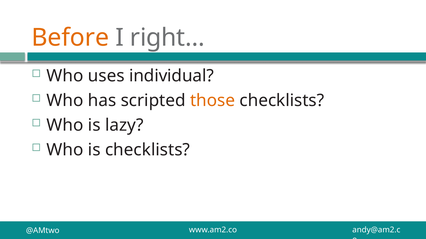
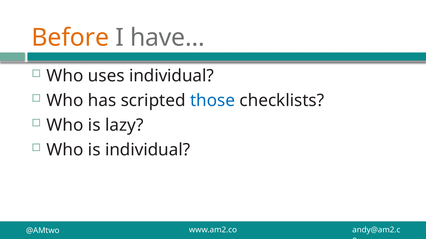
right…: right… -> have…
those colour: orange -> blue
is checklists: checklists -> individual
